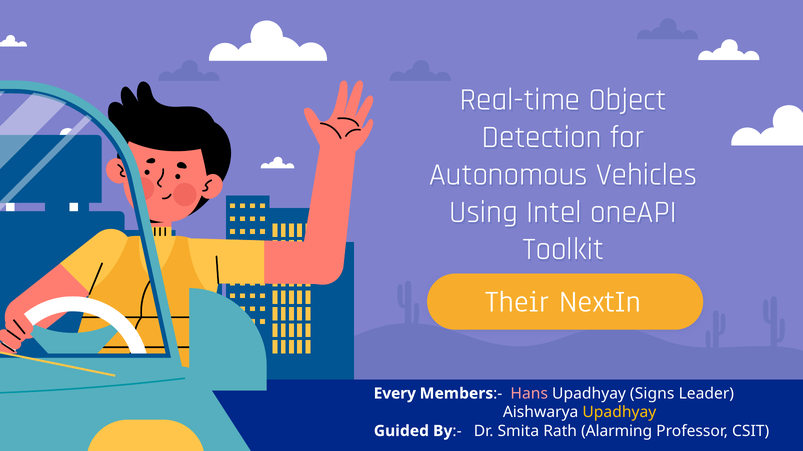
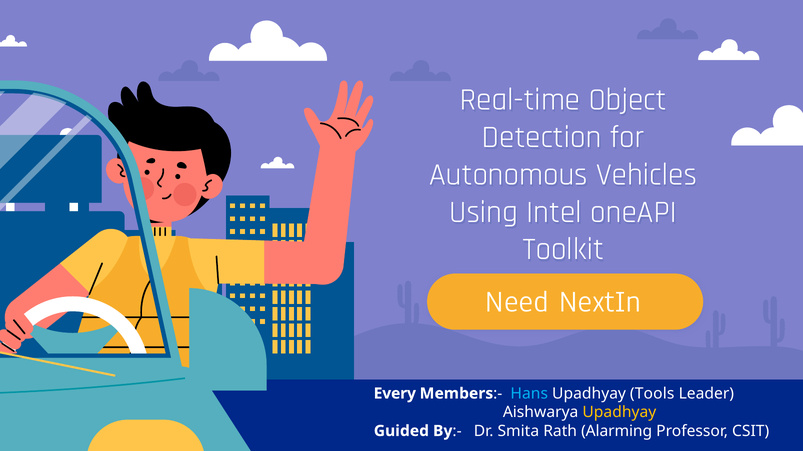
Their: Their -> Need
Hans colour: pink -> light blue
Signs: Signs -> Tools
